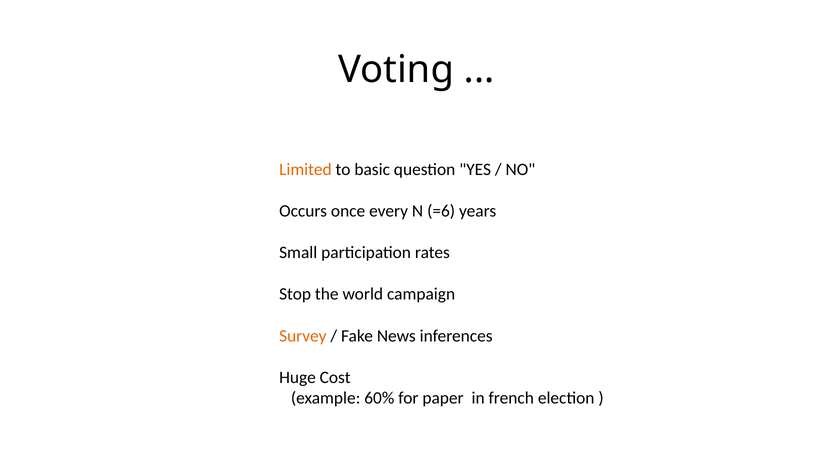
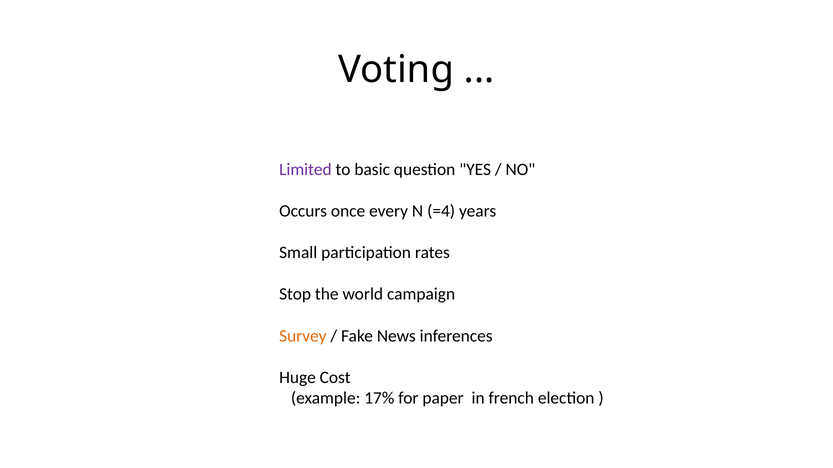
Limited colour: orange -> purple
=6: =6 -> =4
60%: 60% -> 17%
